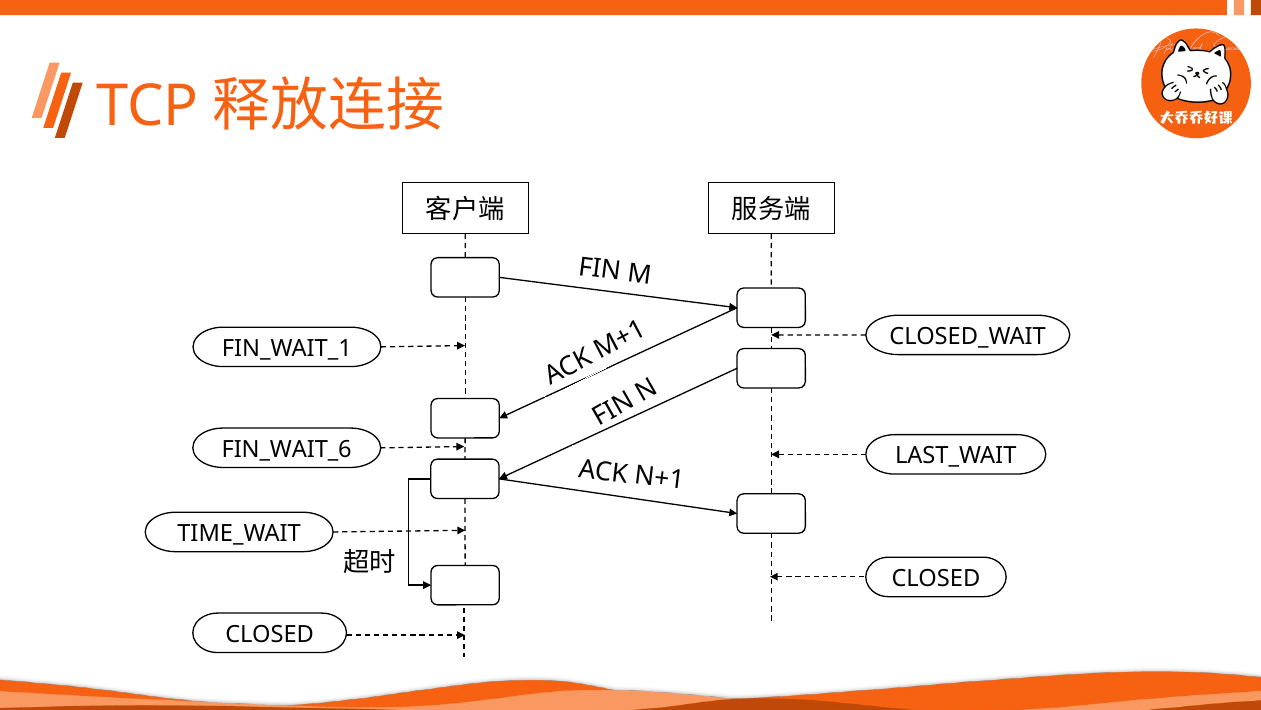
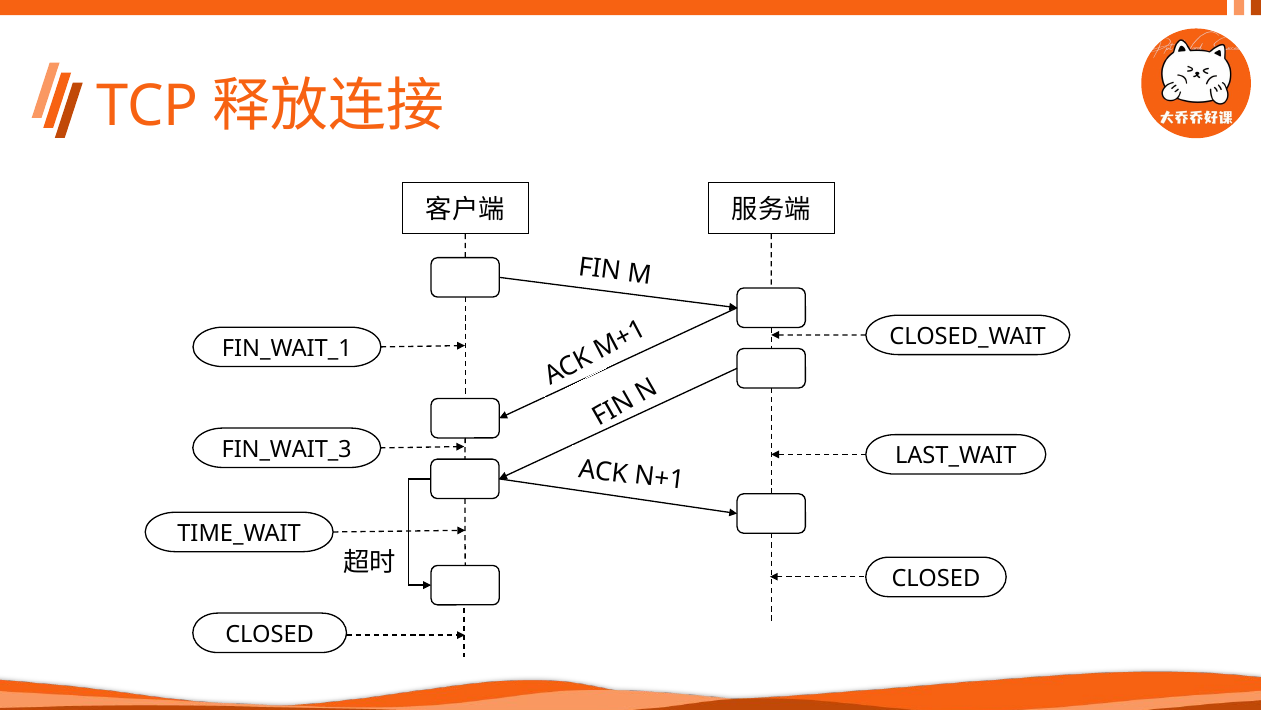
FIN_WAIT_6: FIN_WAIT_6 -> FIN_WAIT_3
